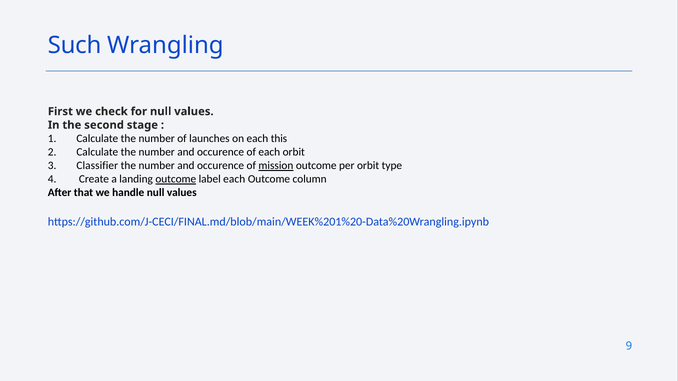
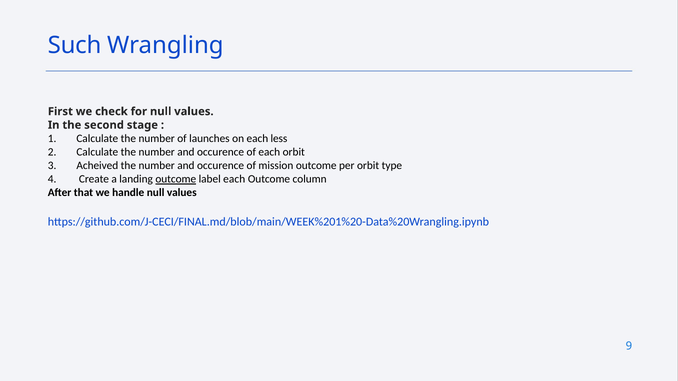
this: this -> less
Classifier: Classifier -> Acheived
mission underline: present -> none
